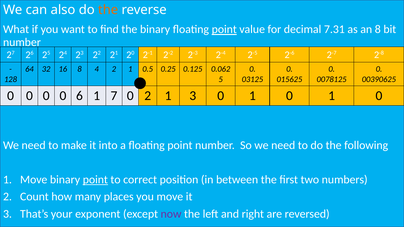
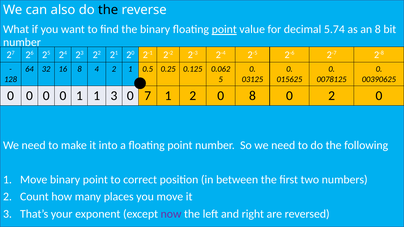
the at (108, 10) colour: orange -> black
7.31: 7.31 -> 5.74
0 6: 6 -> 1
1 7: 7 -> 3
0 2: 2 -> 7
1 3: 3 -> 2
1 at (252, 96): 1 -> 8
1 at (332, 96): 1 -> 2
point at (95, 180) underline: present -> none
